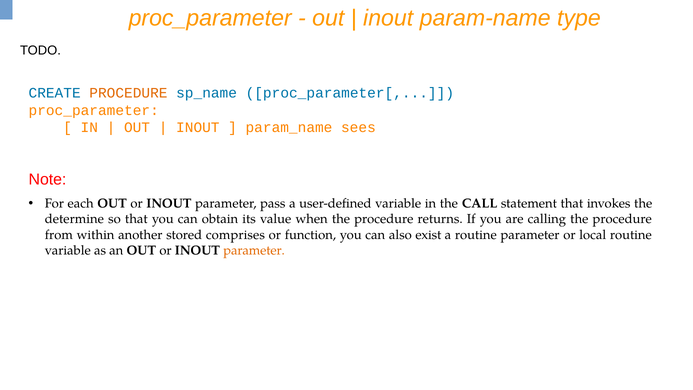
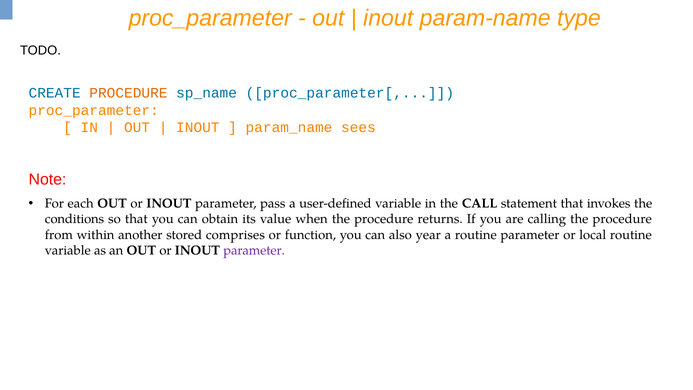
determine: determine -> conditions
exist: exist -> year
parameter at (254, 250) colour: orange -> purple
